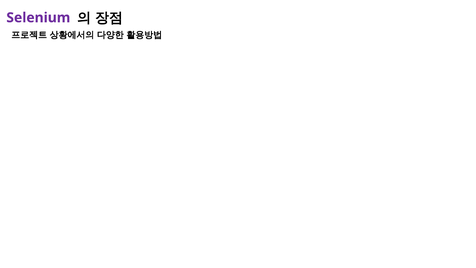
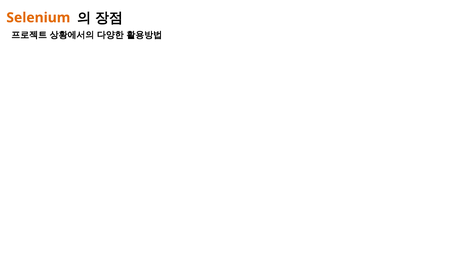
Selenium colour: purple -> orange
